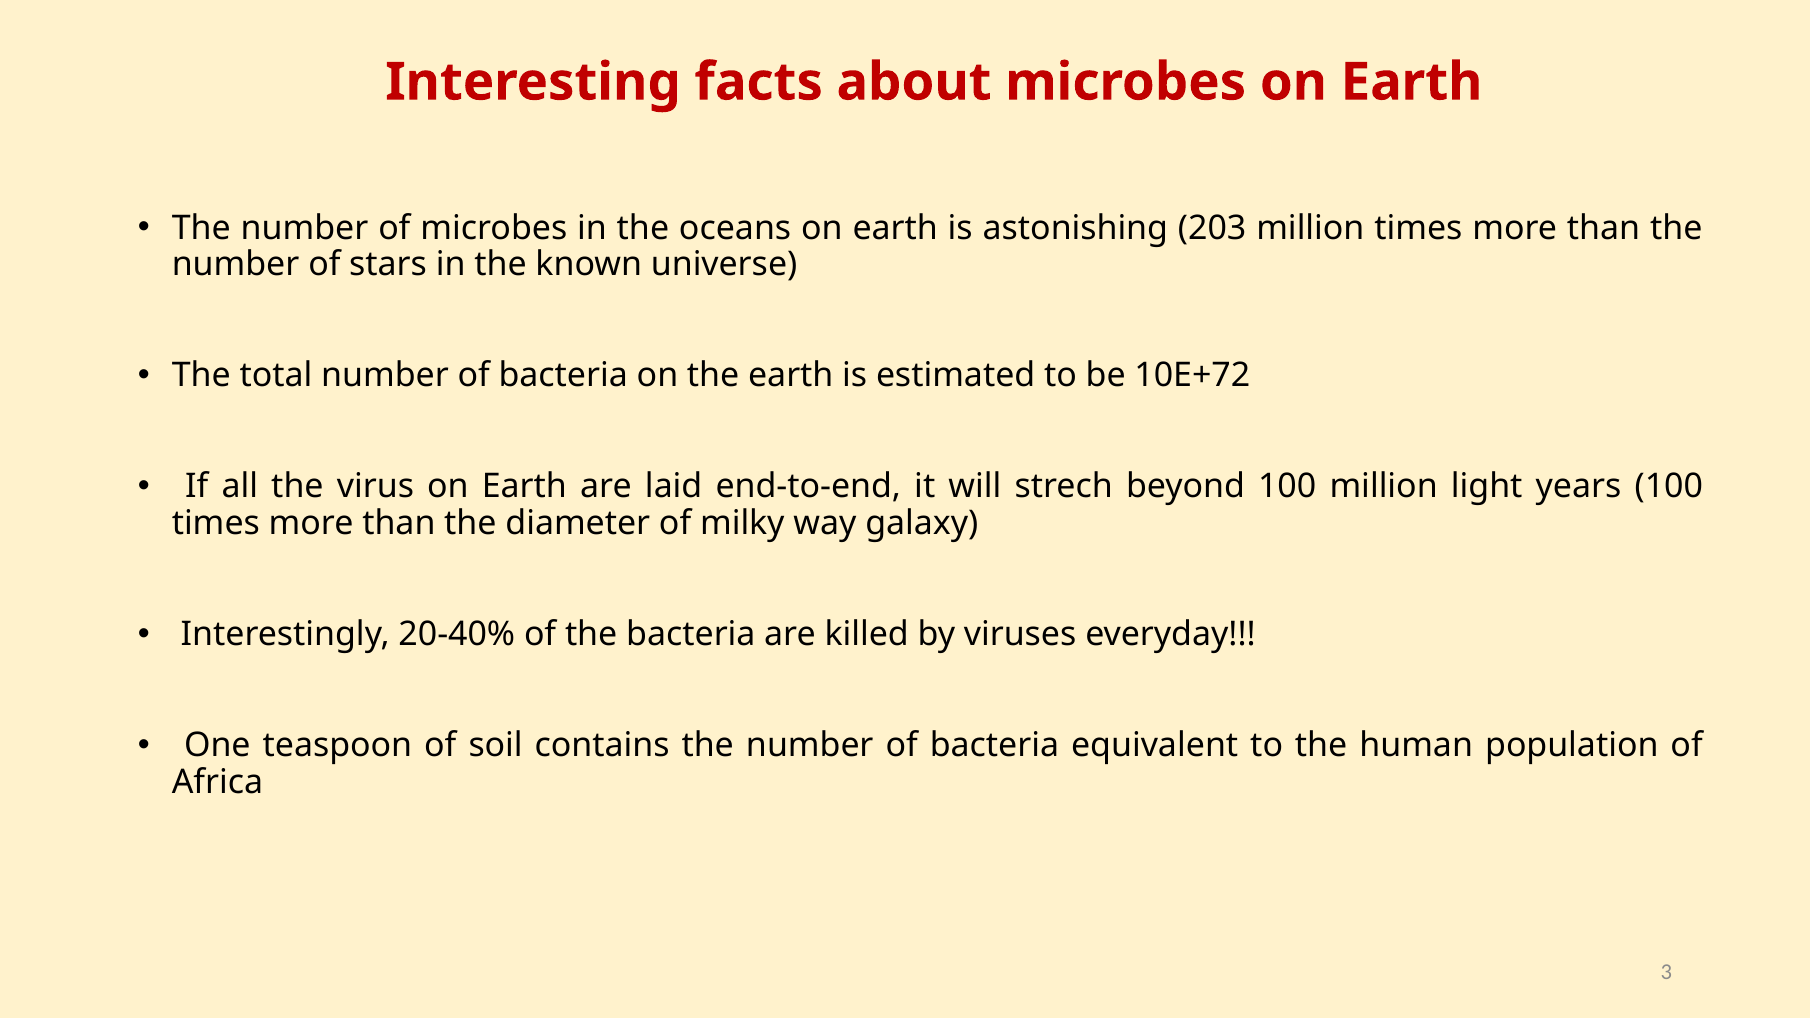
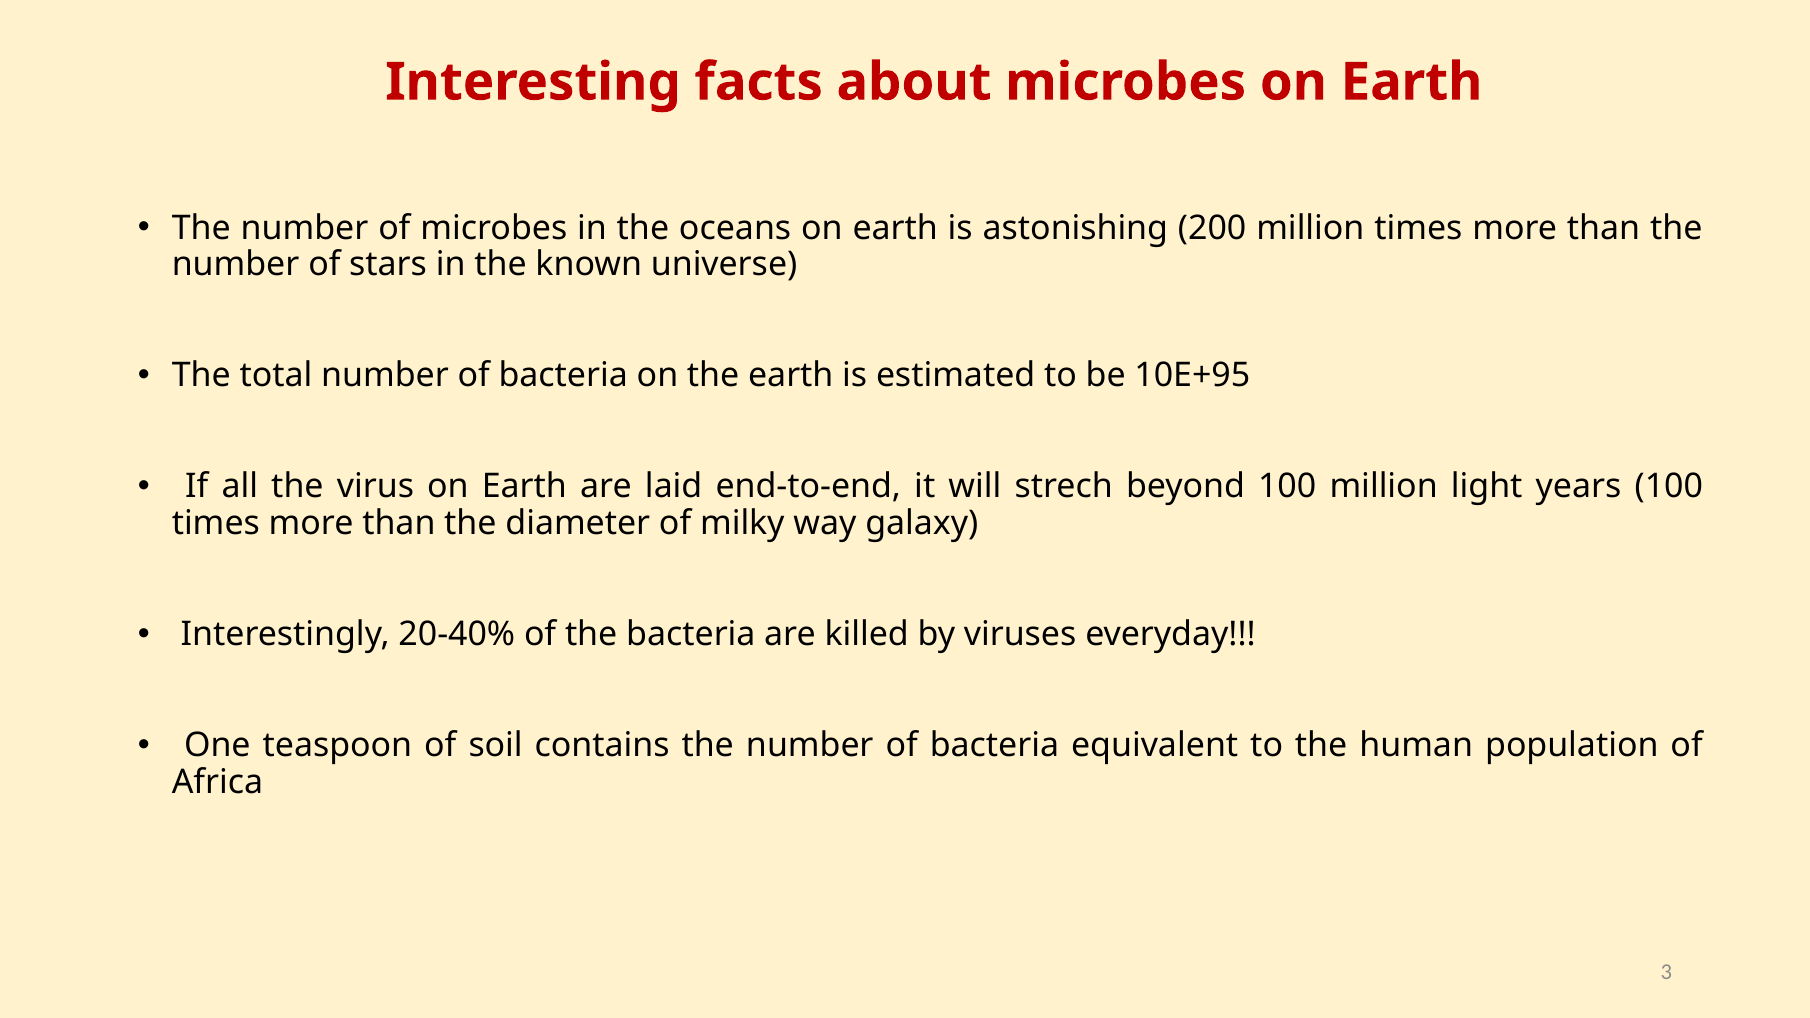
203: 203 -> 200
10E+72: 10E+72 -> 10E+95
